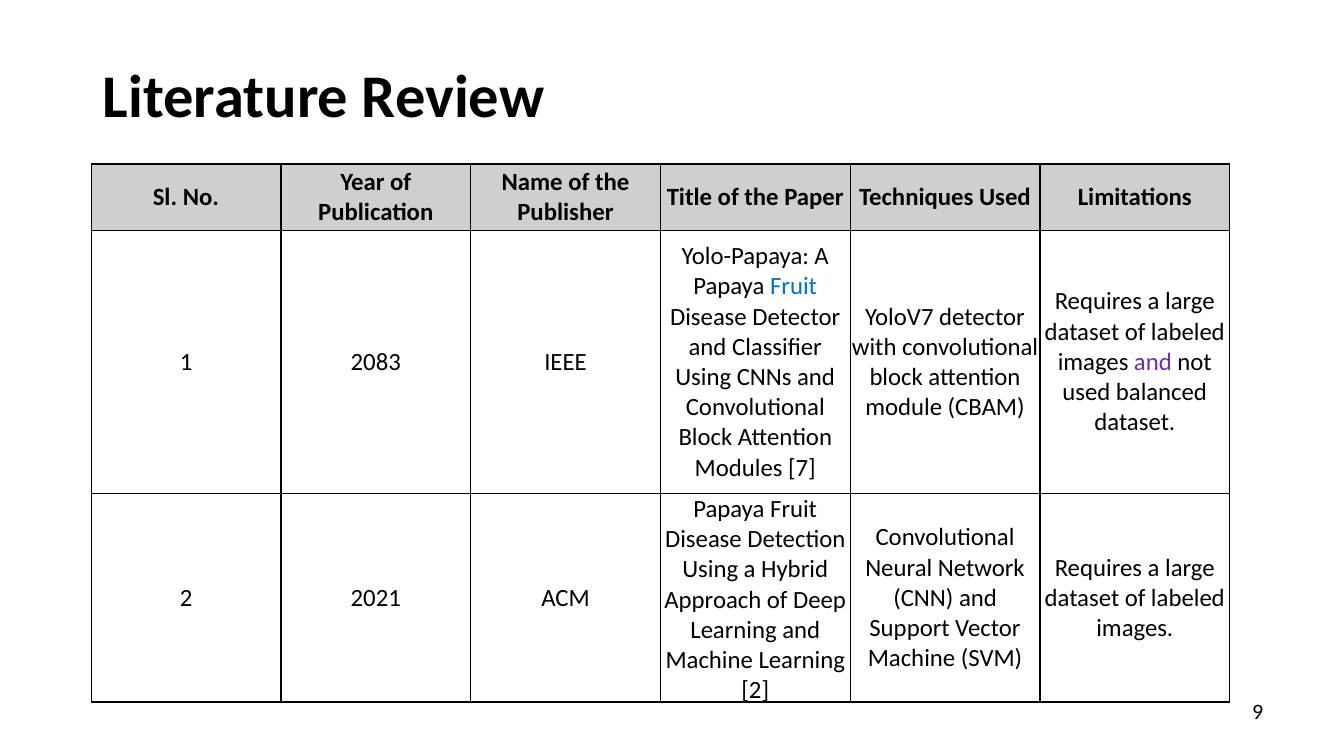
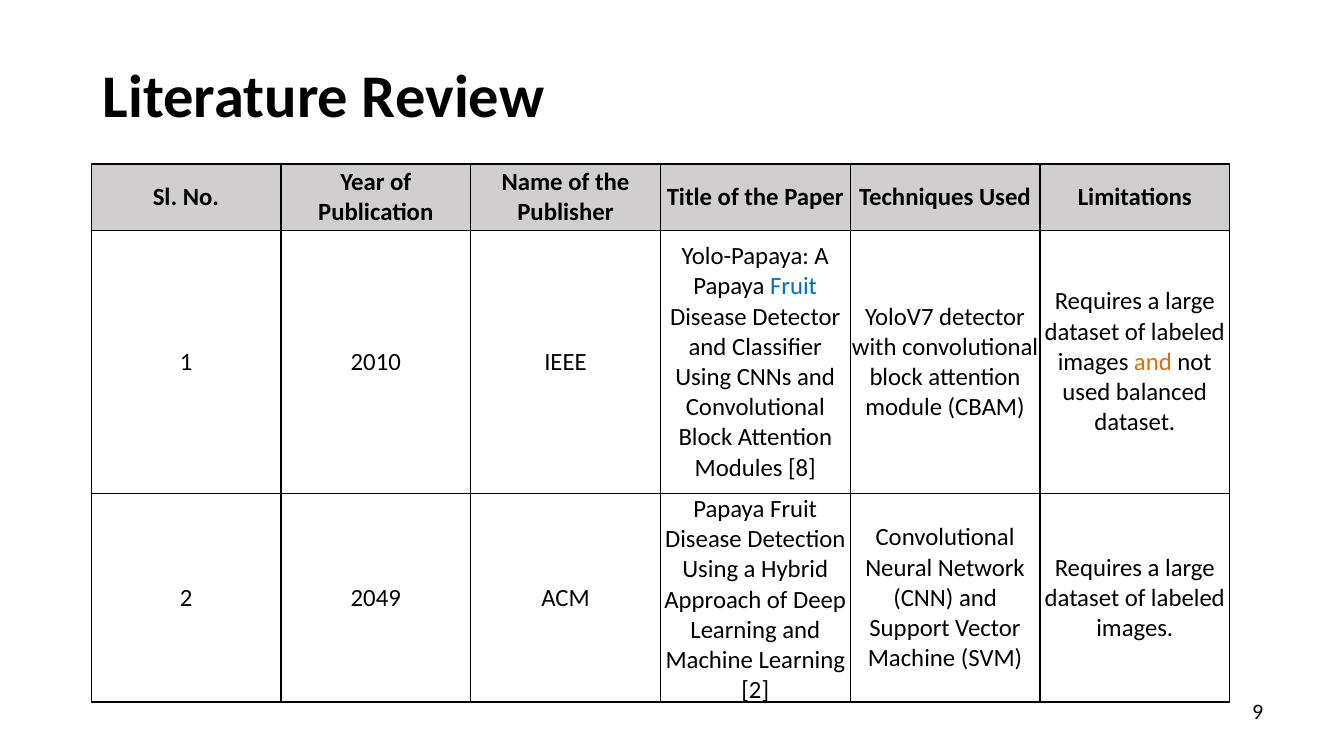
2083: 2083 -> 2010
and at (1153, 362) colour: purple -> orange
7: 7 -> 8
2021: 2021 -> 2049
